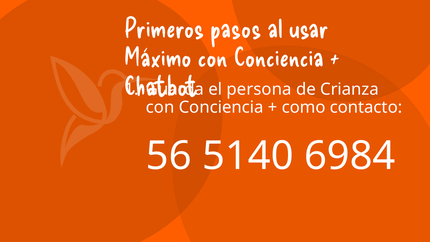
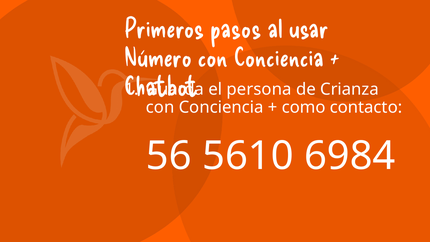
Máximo: Máximo -> Número
5140: 5140 -> 5610
